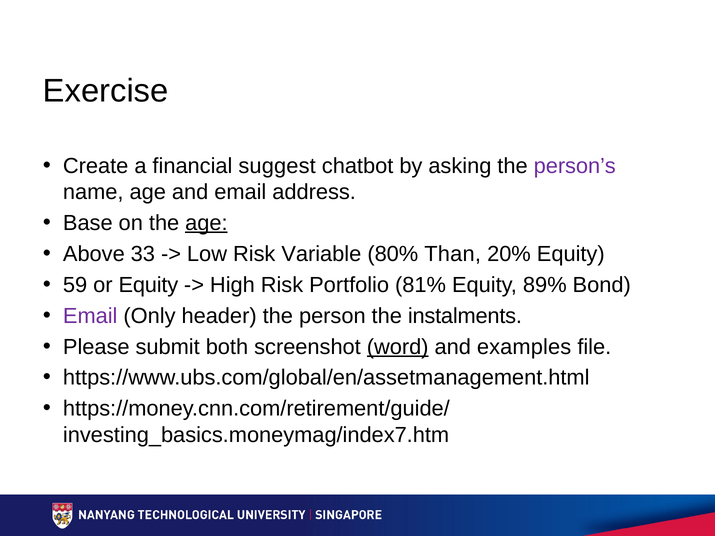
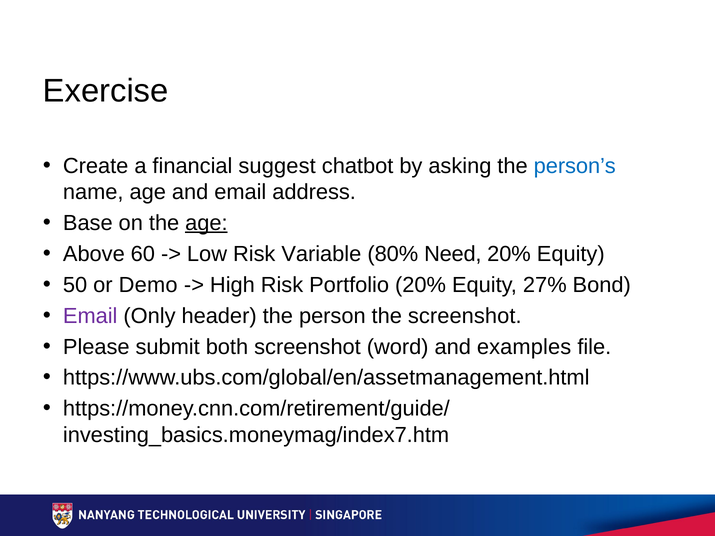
person’s colour: purple -> blue
33: 33 -> 60
Than: Than -> Need
59: 59 -> 50
or Equity: Equity -> Demo
Portfolio 81%: 81% -> 20%
89%: 89% -> 27%
the instalments: instalments -> screenshot
word underline: present -> none
